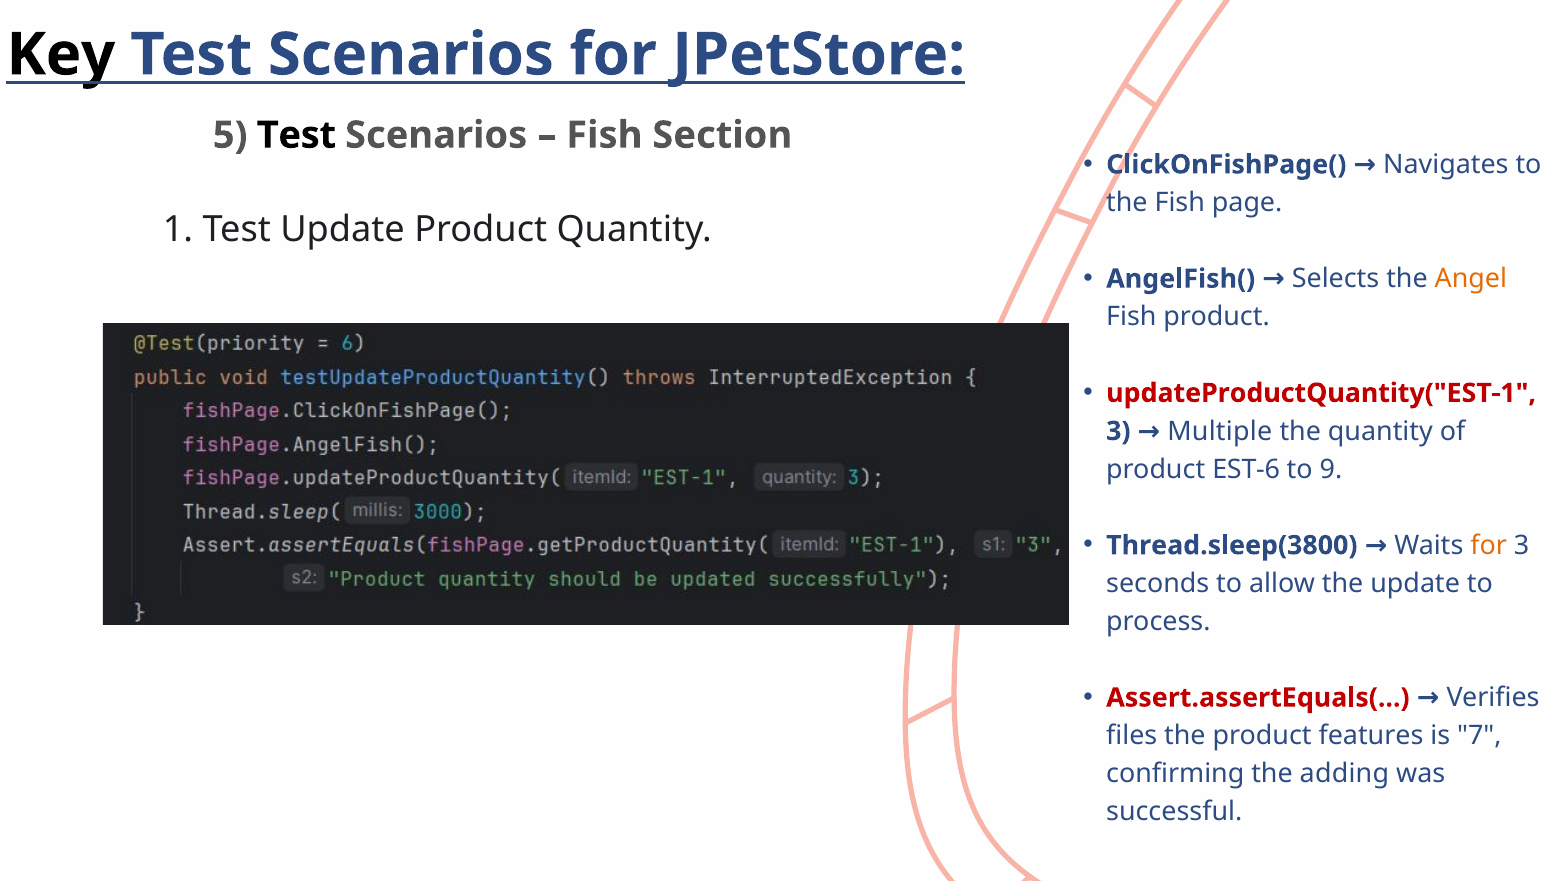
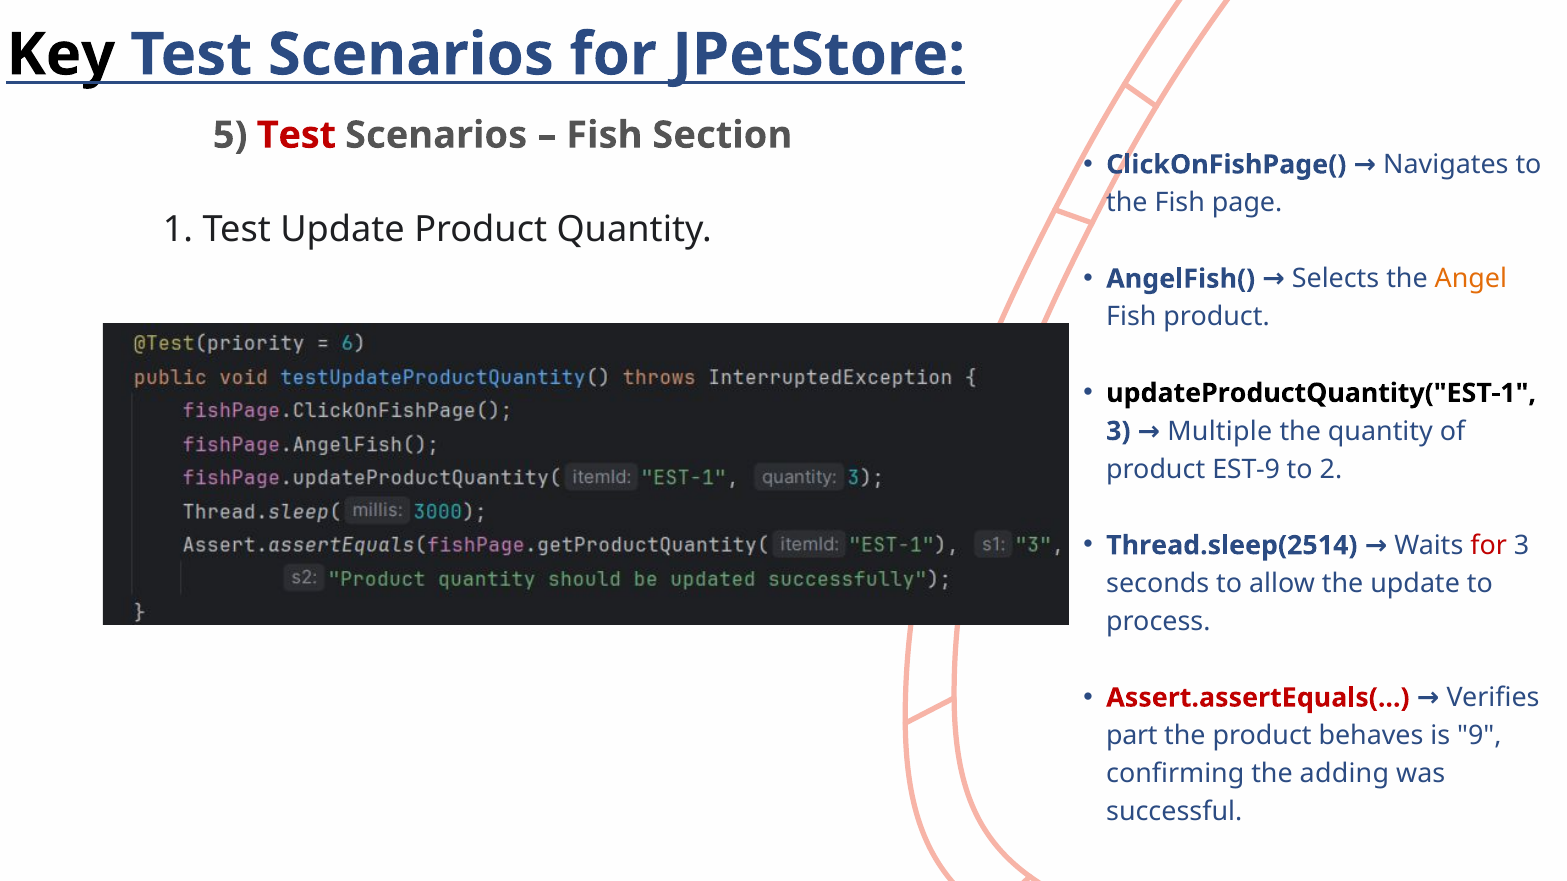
Test at (296, 135) colour: black -> red
updateProductQuantity("EST-1 colour: red -> black
EST-6: EST-6 -> EST-9
9: 9 -> 2
Thread.sleep(3800: Thread.sleep(3800 -> Thread.sleep(2514
for at (1489, 546) colour: orange -> red
files: files -> part
features: features -> behaves
7: 7 -> 9
